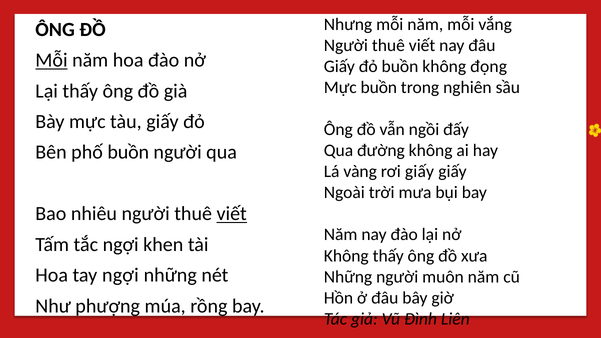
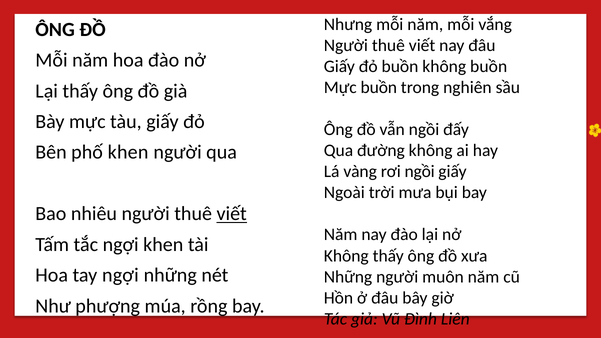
Mỗi at (51, 60) underline: present -> none
không đọng: đọng -> buồn
phố buồn: buồn -> khen
rơi giấy: giấy -> ngồi
